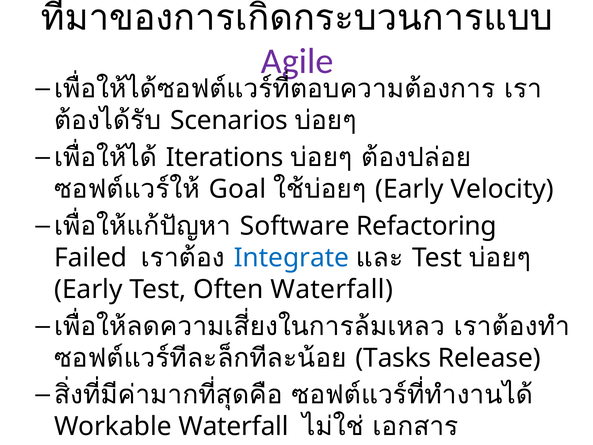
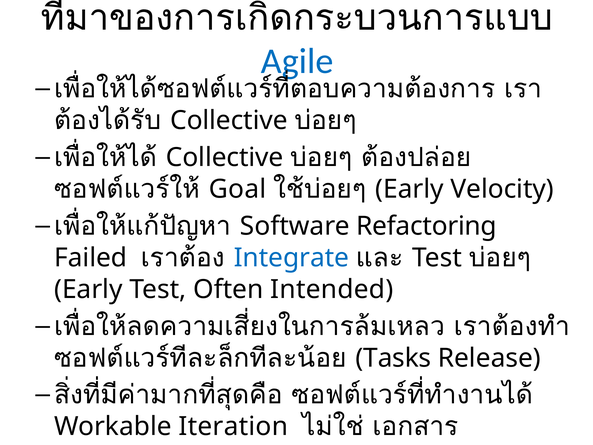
Agile colour: purple -> blue
Scenarios at (229, 121): Scenarios -> Collective
Iterations at (225, 157): Iterations -> Collective
Often Waterfall: Waterfall -> Intended
Workable Waterfall: Waterfall -> Iteration
